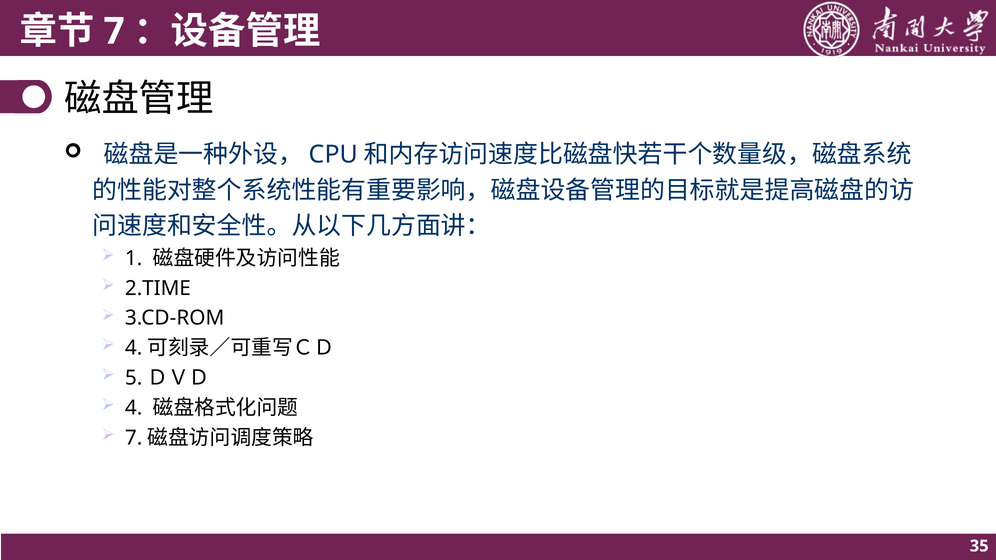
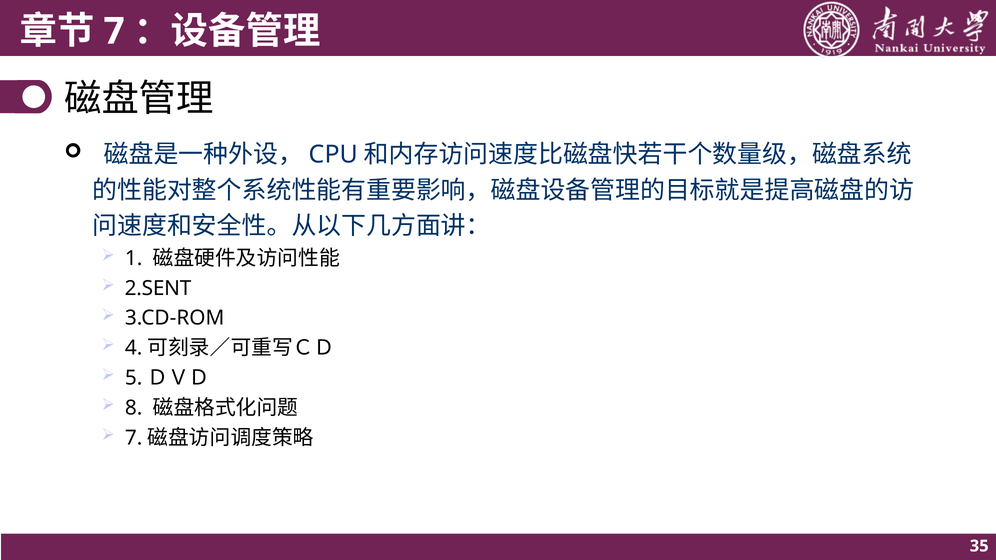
2.TIME: 2.TIME -> 2.SENT
4 at (134, 408): 4 -> 8
